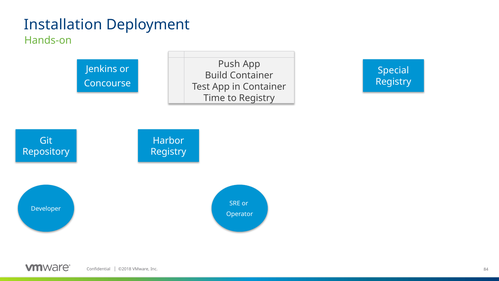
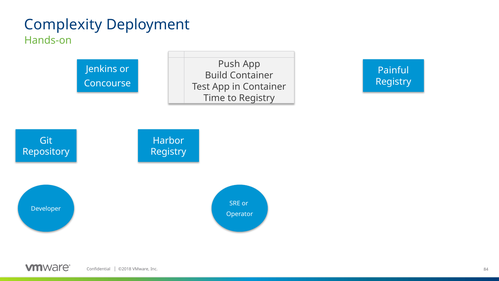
Installation: Installation -> Complexity
Special: Special -> Painful
